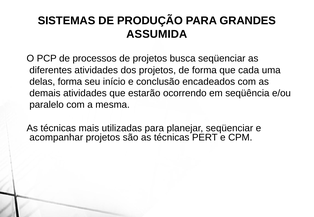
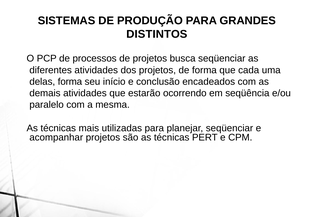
ASSUMIDA: ASSUMIDA -> DISTINTOS
